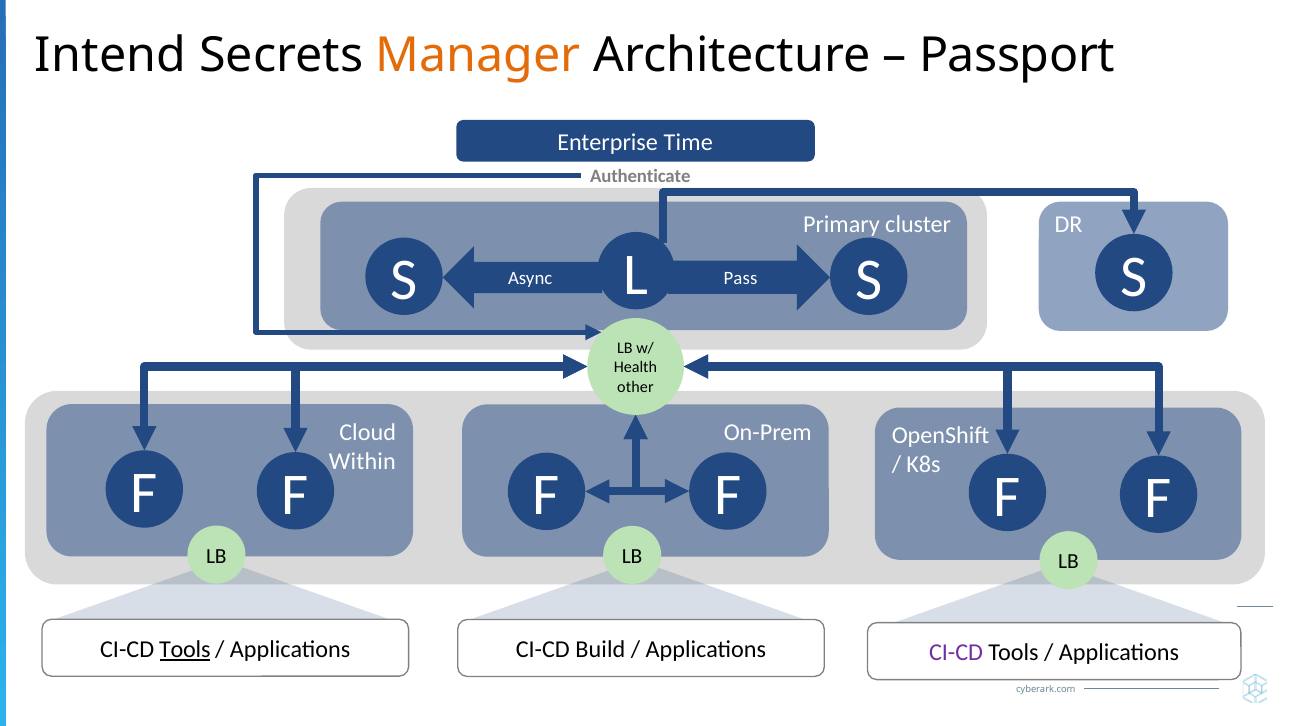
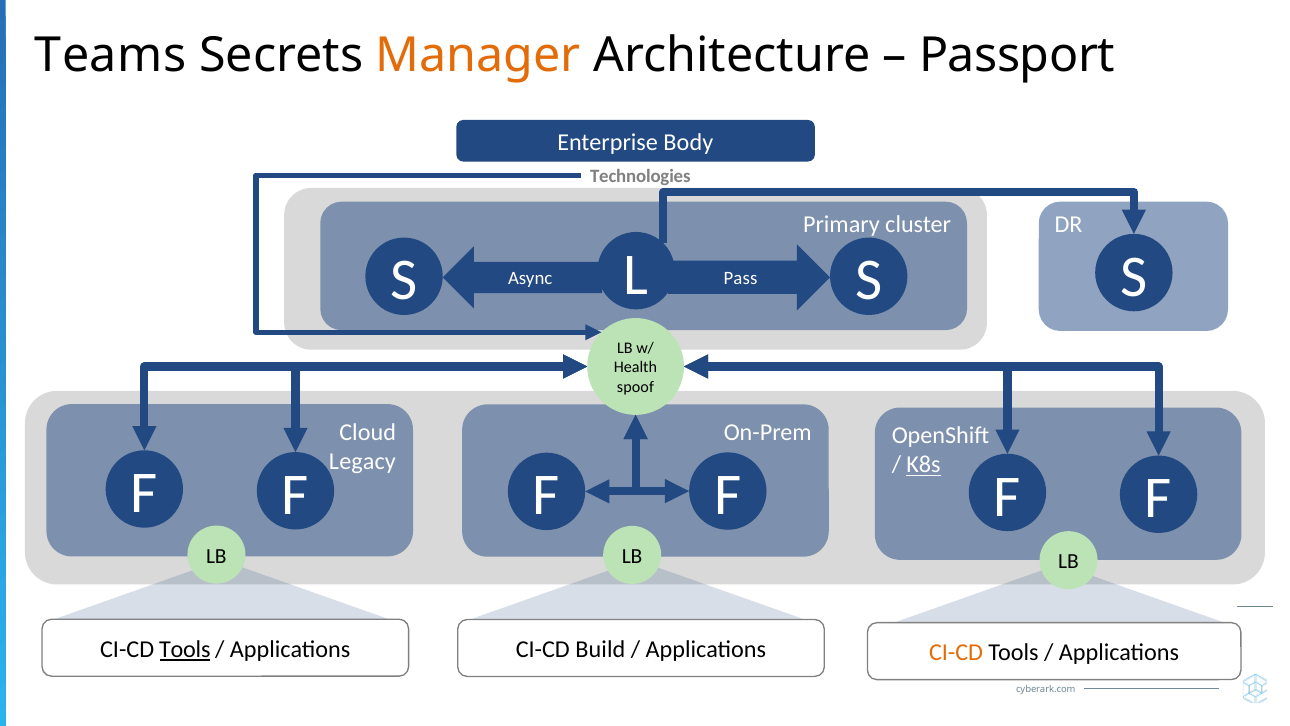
Intend: Intend -> Teams
Time: Time -> Body
Authenticate: Authenticate -> Technologies
other: other -> spoof
Within: Within -> Legacy
K8s underline: none -> present
CI-CD at (956, 652) colour: purple -> orange
